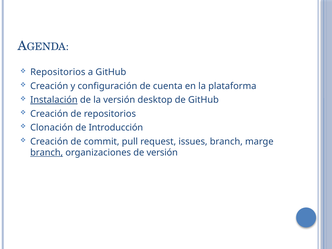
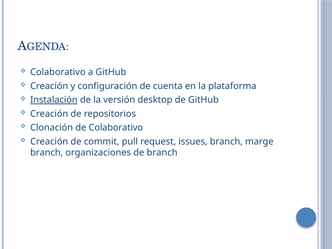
Repositorios at (58, 72): Repositorios -> Colaborativo
de Introducción: Introducción -> Colaborativo
branch at (47, 153) underline: present -> none
de versión: versión -> branch
